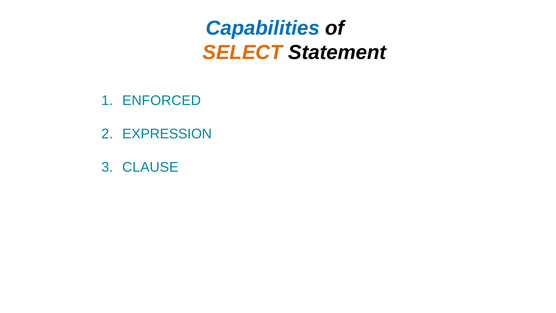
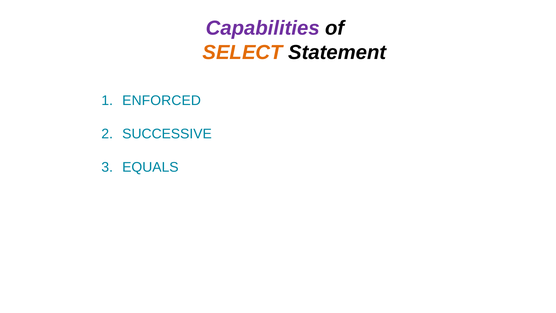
Capabilities colour: blue -> purple
EXPRESSION: EXPRESSION -> SUCCESSIVE
CLAUSE: CLAUSE -> EQUALS
